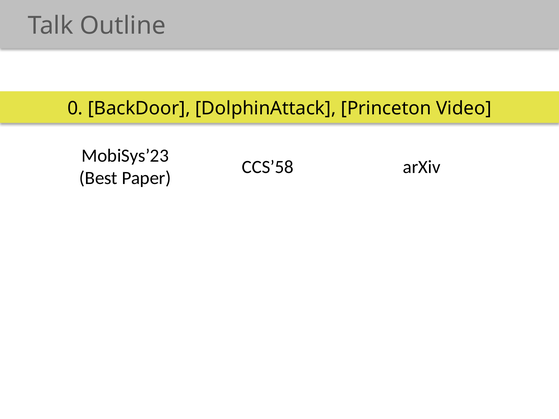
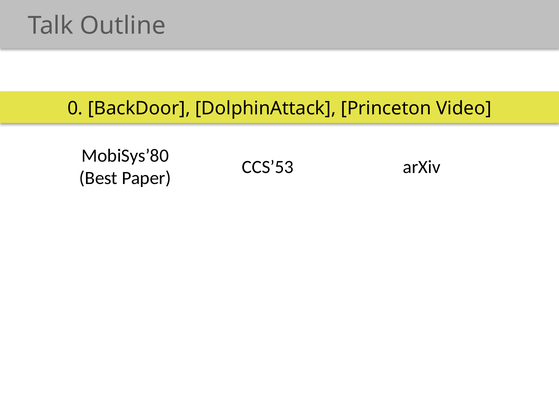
MobiSys’23: MobiSys’23 -> MobiSys’80
CCS’58: CCS’58 -> CCS’53
